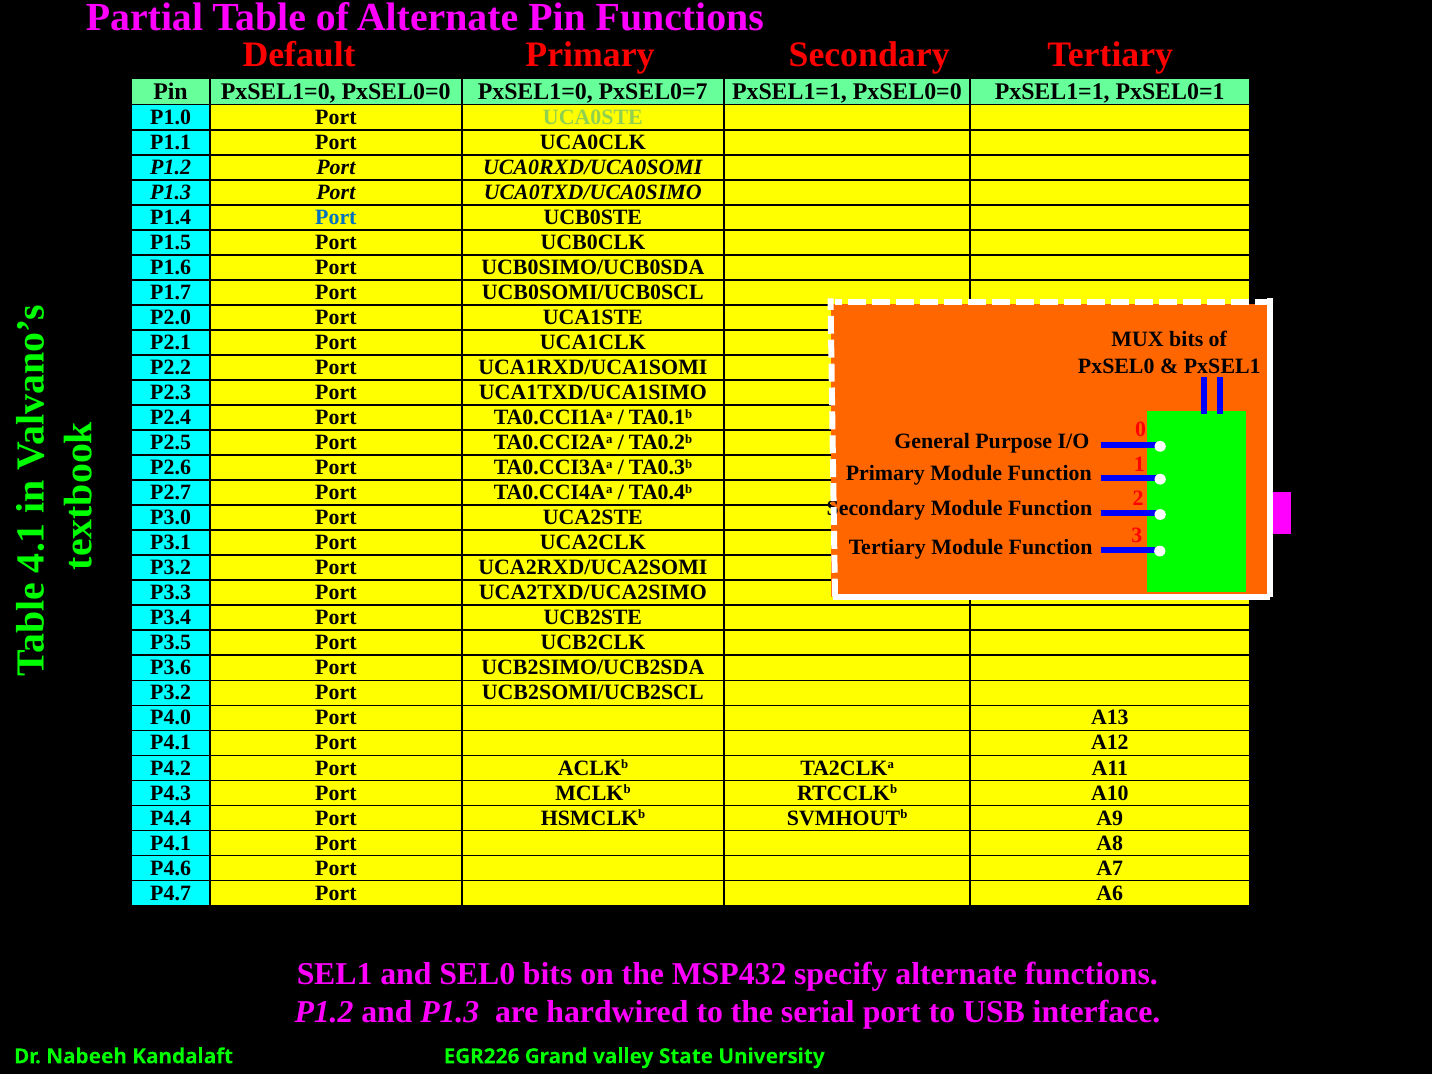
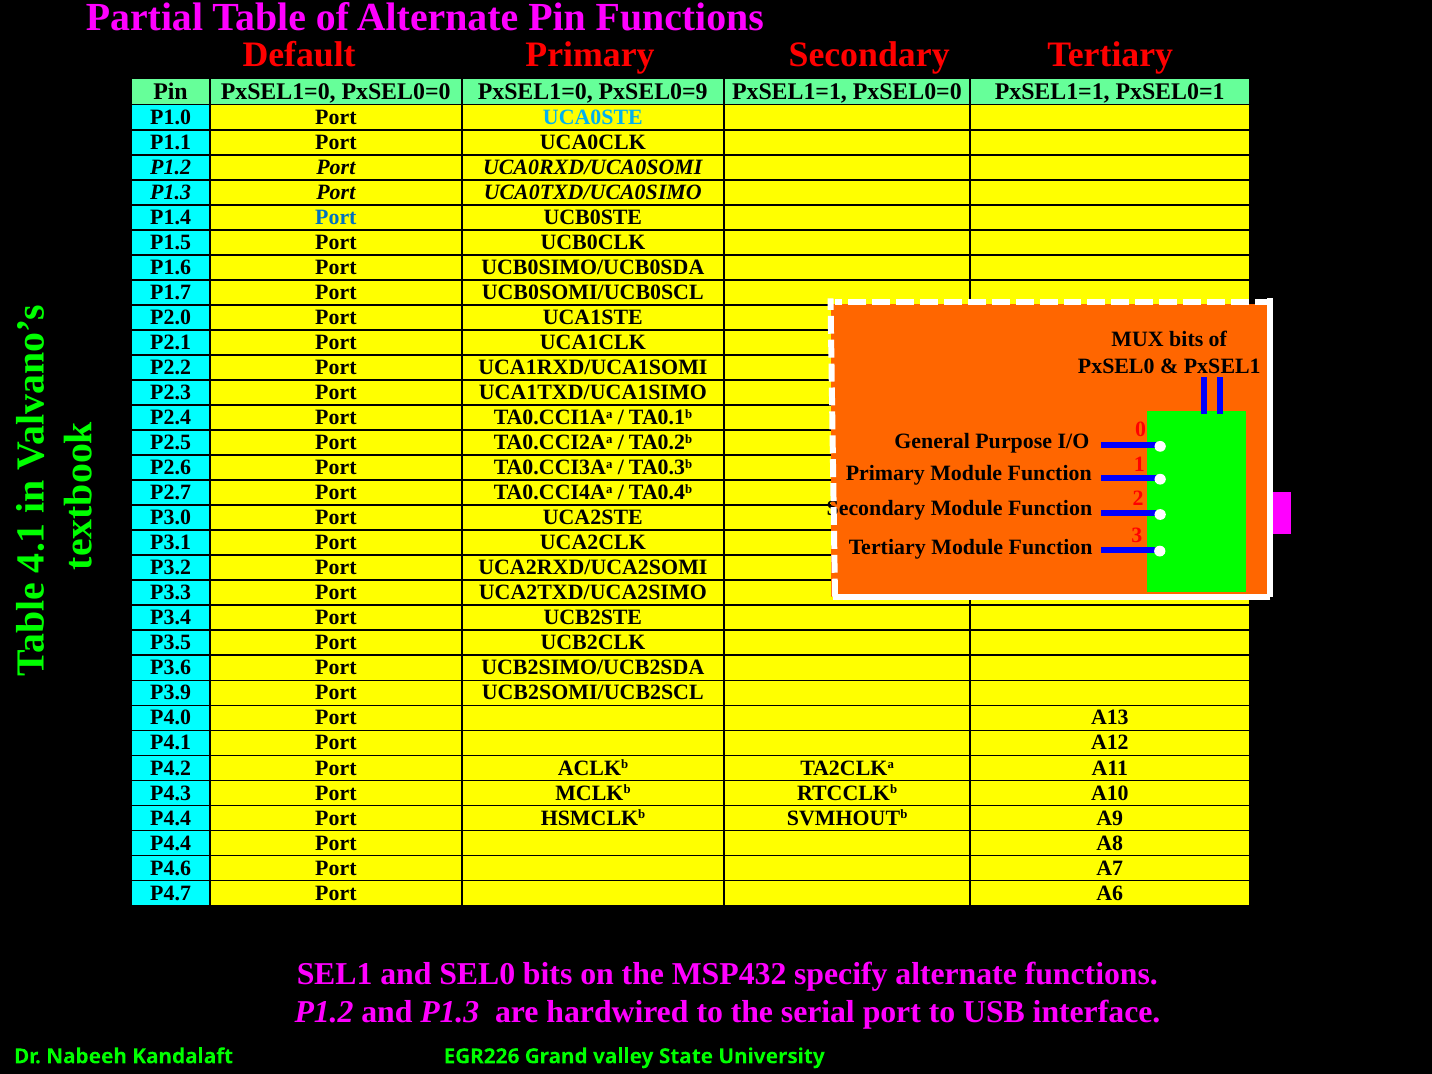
PxSEL0=7: PxSEL0=7 -> PxSEL0=9
UCA0STE colour: light green -> light blue
P3.2 at (171, 693): P3.2 -> P3.9
P4.1 at (171, 843): P4.1 -> P4.4
